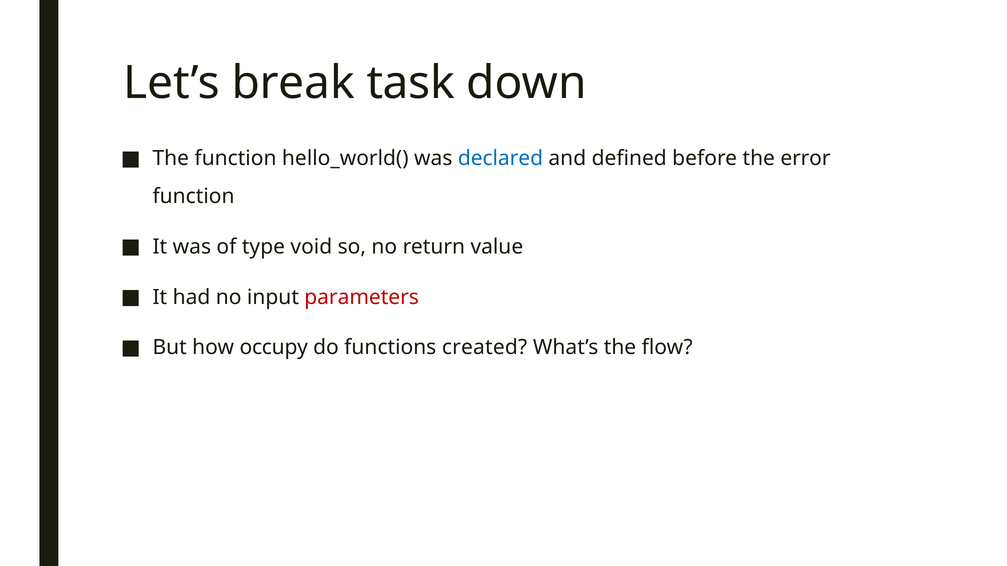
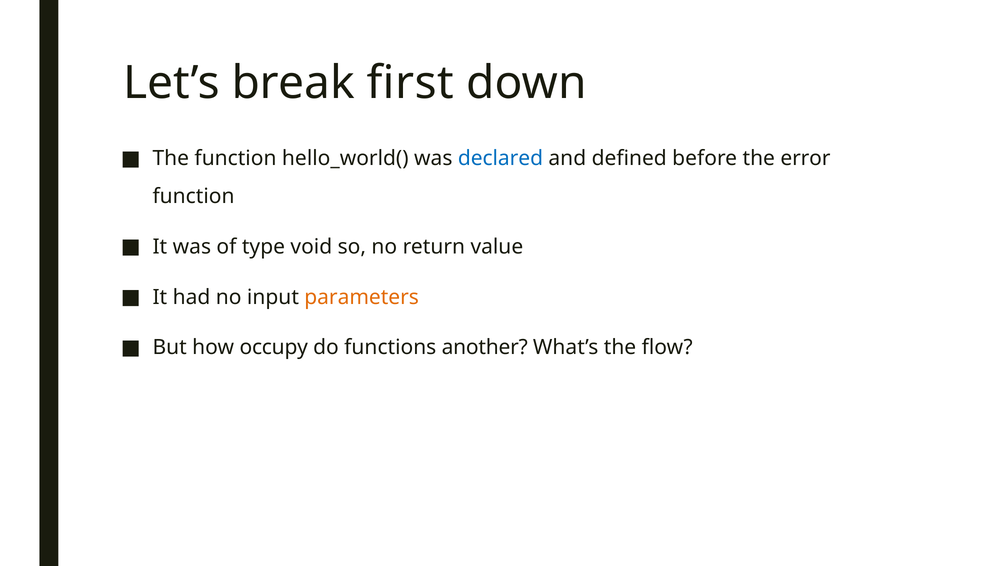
task: task -> first
parameters colour: red -> orange
created: created -> another
